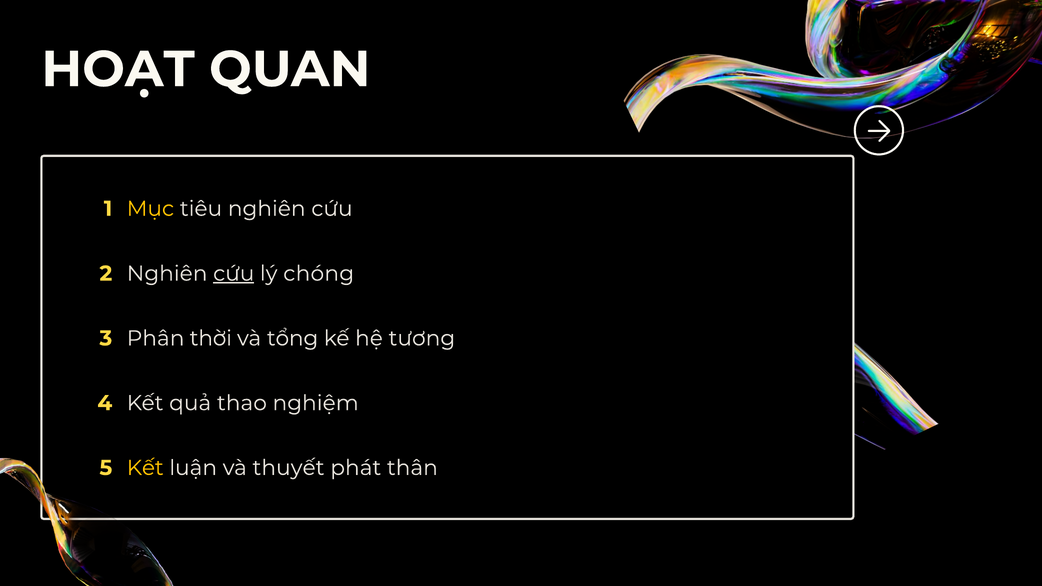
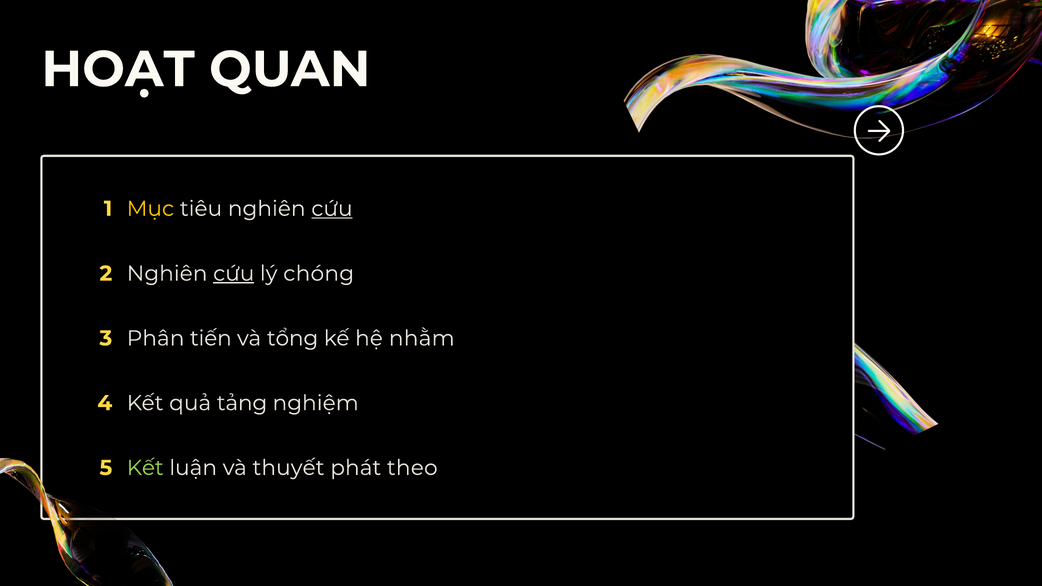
cứu at (332, 209) underline: none -> present
thời: thời -> tiến
tương: tương -> nhằm
thao: thao -> tảng
Kết at (145, 468) colour: yellow -> light green
thân: thân -> theo
